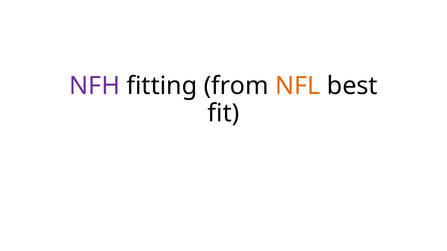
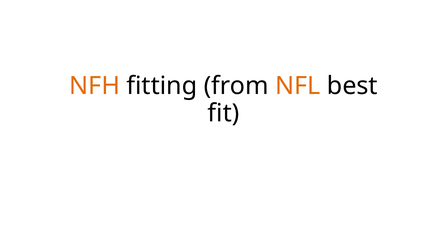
NFH colour: purple -> orange
